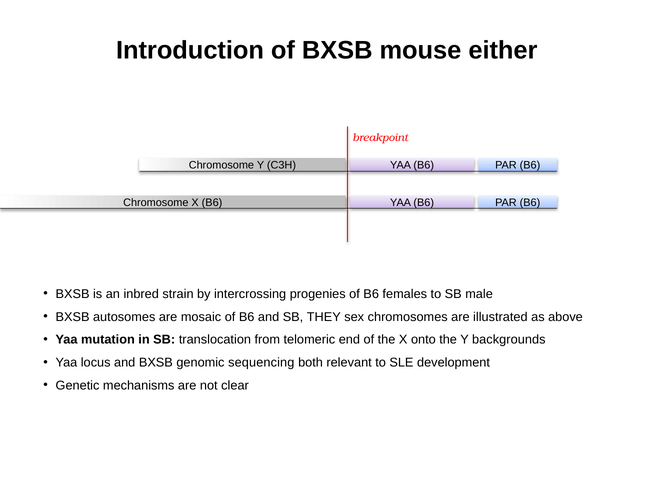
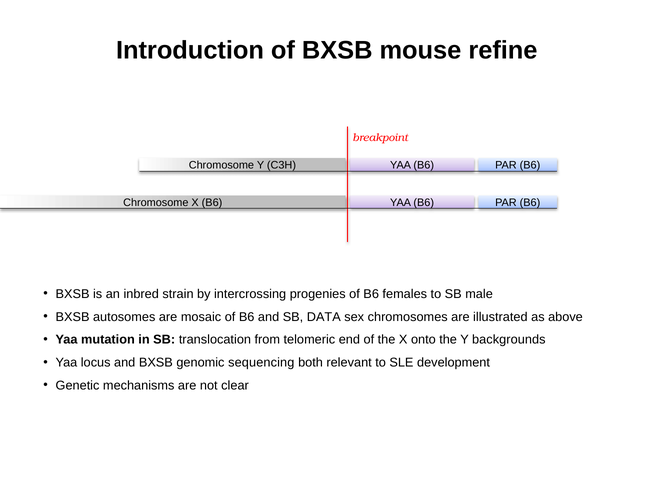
either: either -> refine
THEY: THEY -> DATA
